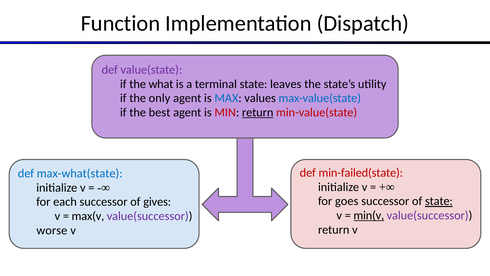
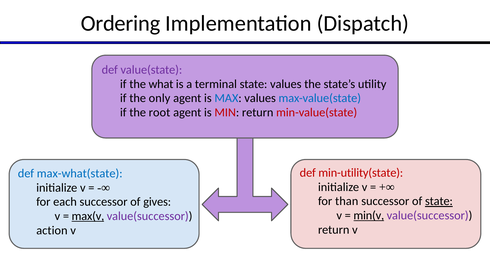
Function: Function -> Ordering
state leaves: leaves -> values
best: best -> root
return at (258, 112) underline: present -> none
min-failed(state: min-failed(state -> min-utility(state
goes: goes -> than
max(v underline: none -> present
worse: worse -> action
